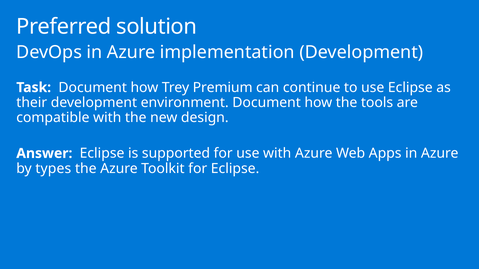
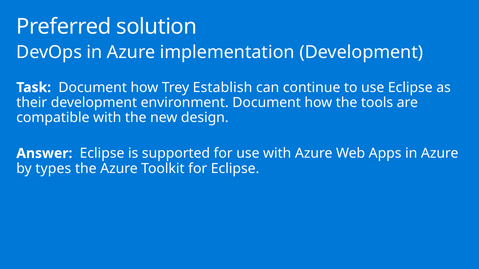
Premium: Premium -> Establish
